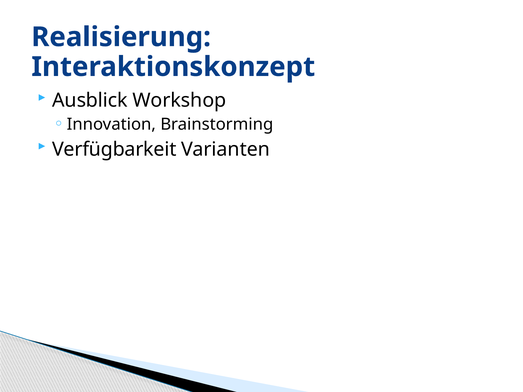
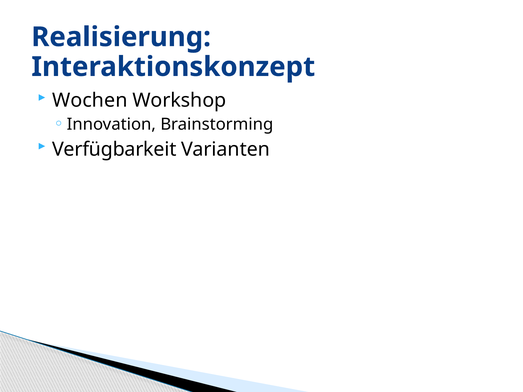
Ausblick: Ausblick -> Wochen
